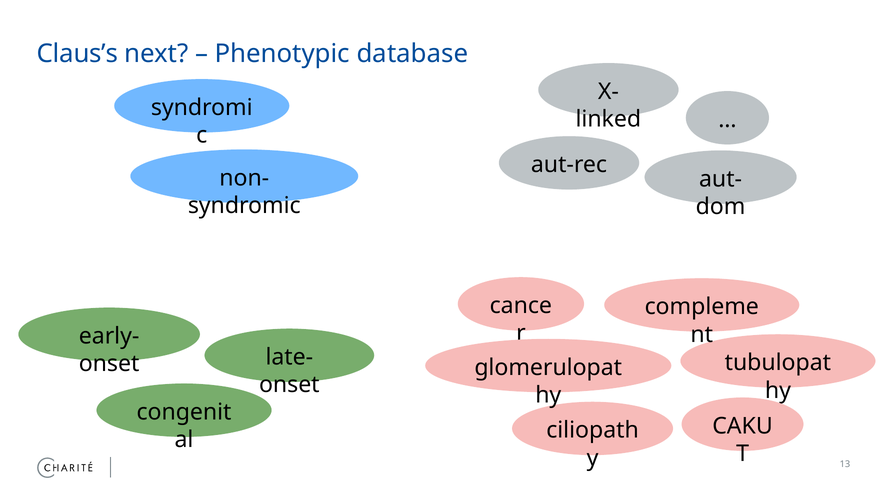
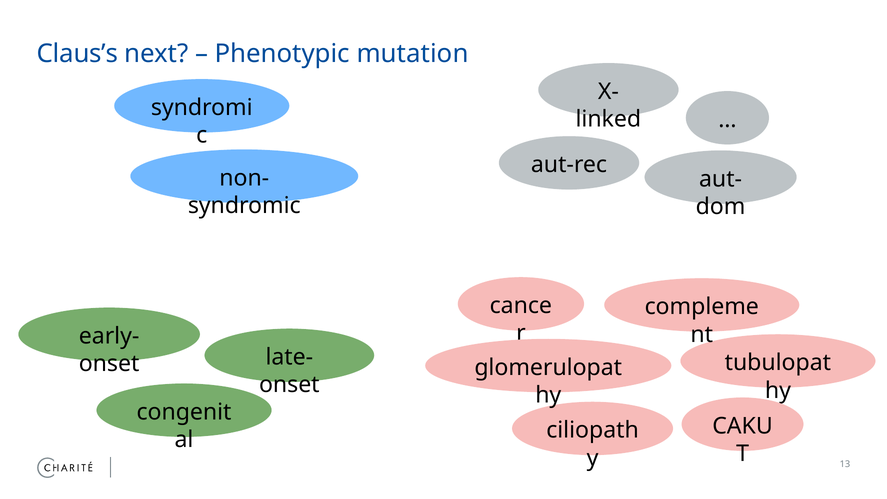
database: database -> mutation
